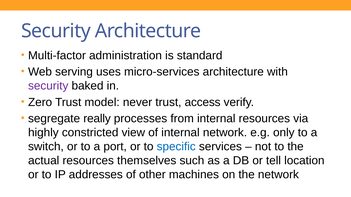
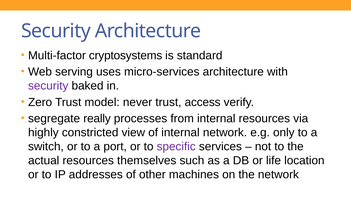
administration: administration -> cryptosystems
specific colour: blue -> purple
tell: tell -> life
